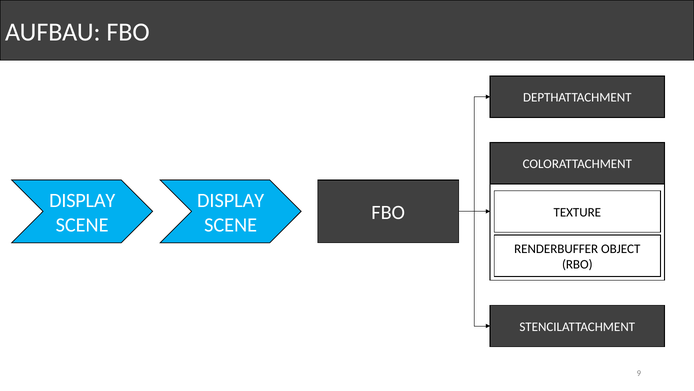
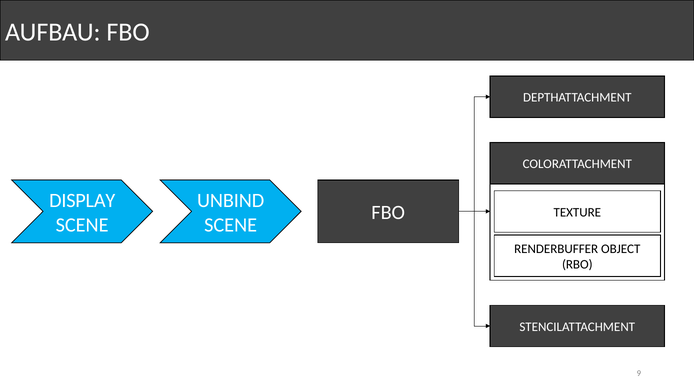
DISPLAY at (231, 200): DISPLAY -> UNBIND
